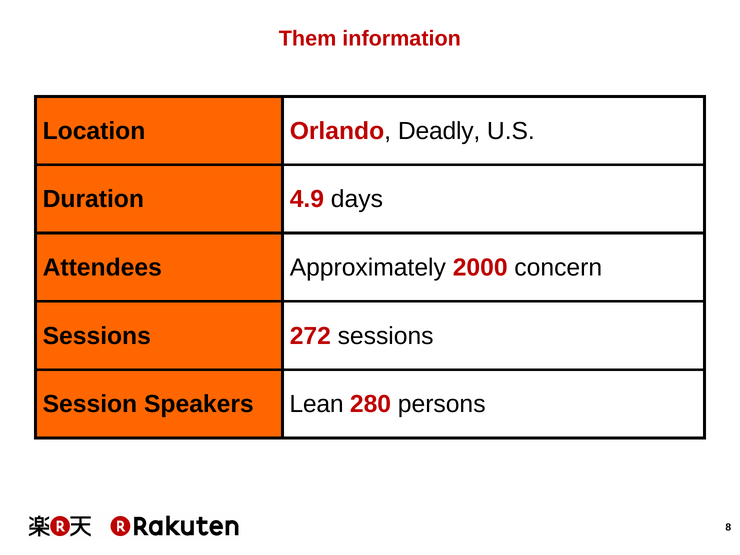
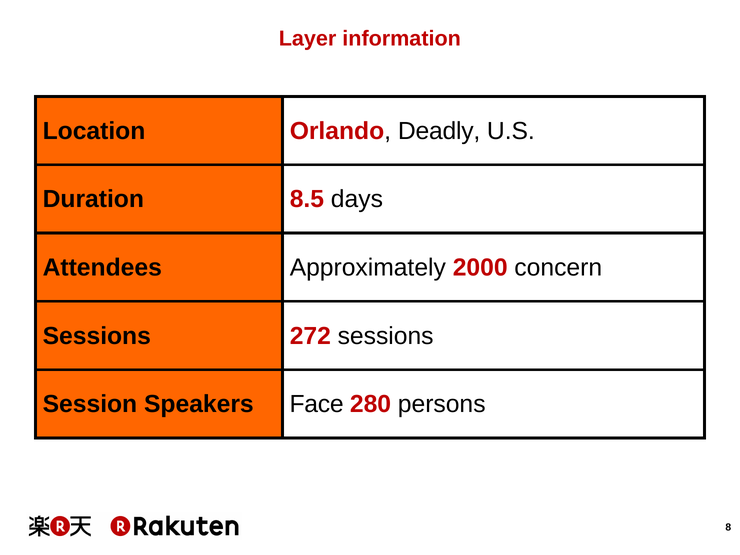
Them: Them -> Layer
4.9: 4.9 -> 8.5
Lean: Lean -> Face
